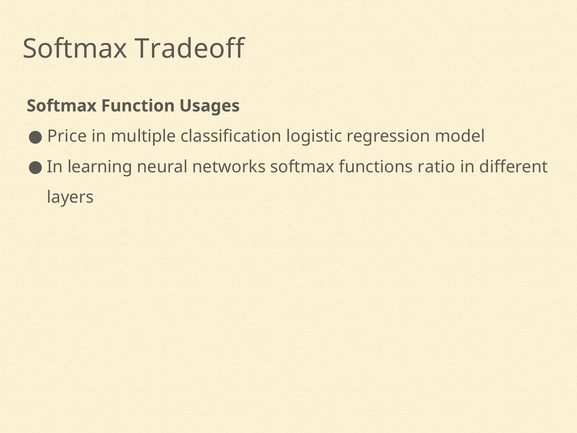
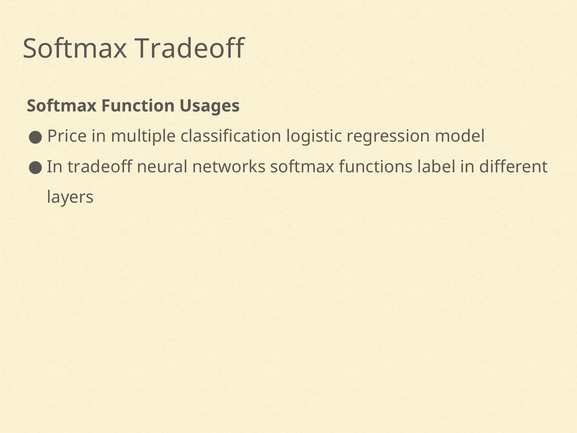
In learning: learning -> tradeoff
ratio: ratio -> label
